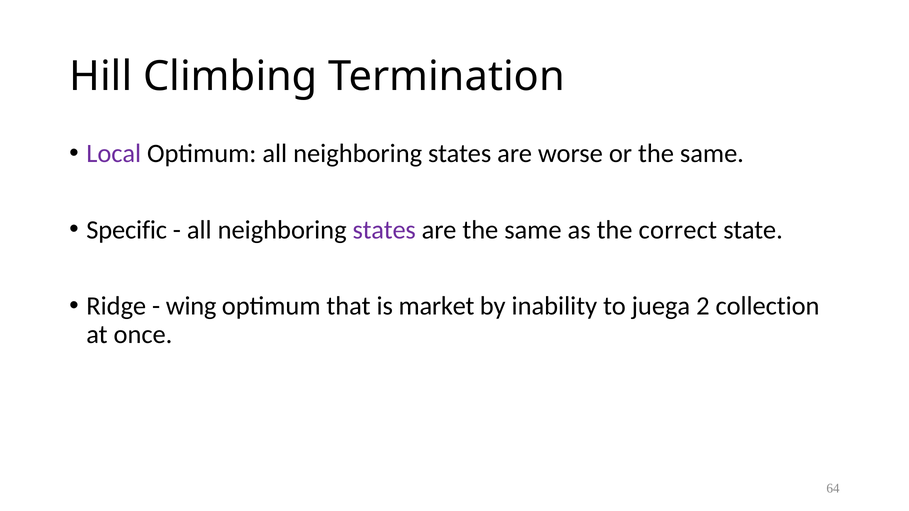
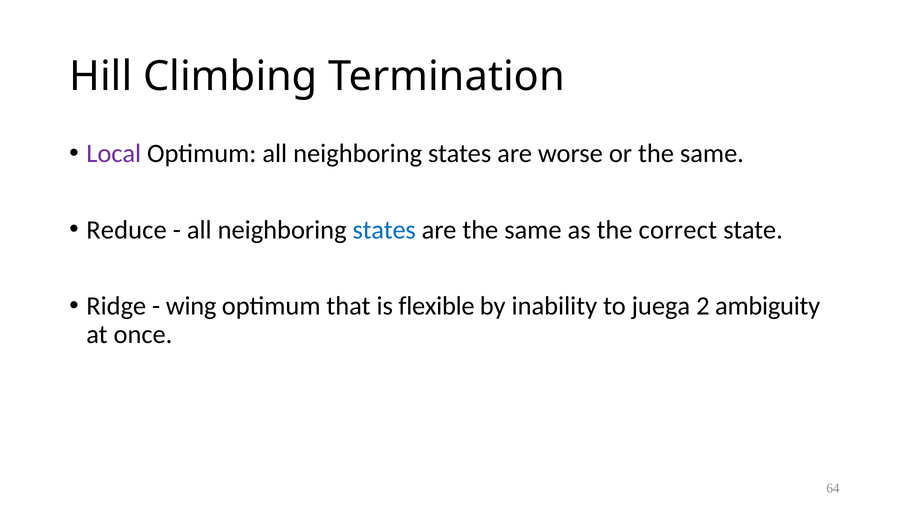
Specific: Specific -> Reduce
states at (384, 230) colour: purple -> blue
market: market -> flexible
collection: collection -> ambiguity
